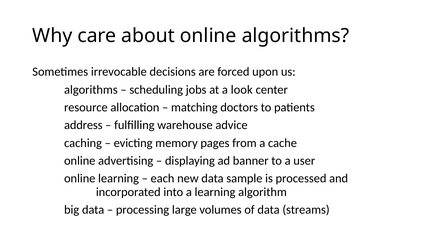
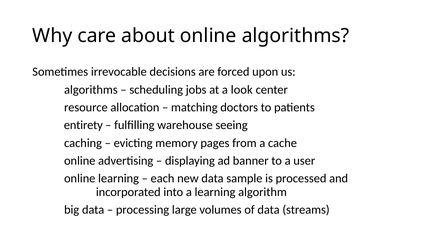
address: address -> entirety
advice: advice -> seeing
